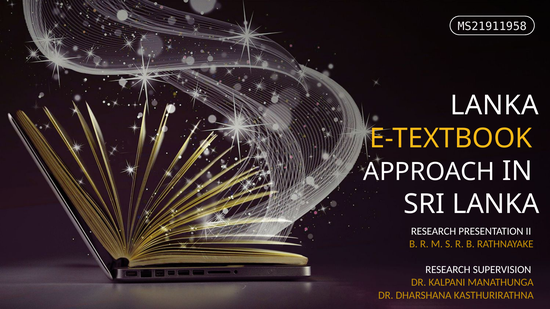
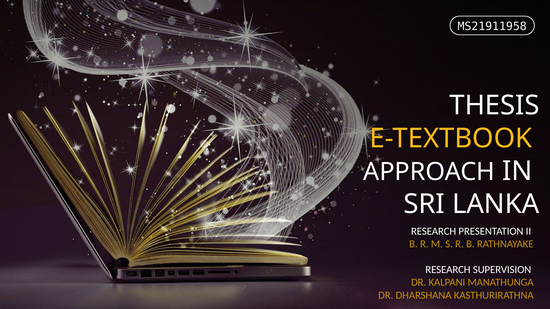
LANKA at (494, 105): LANKA -> THESIS
